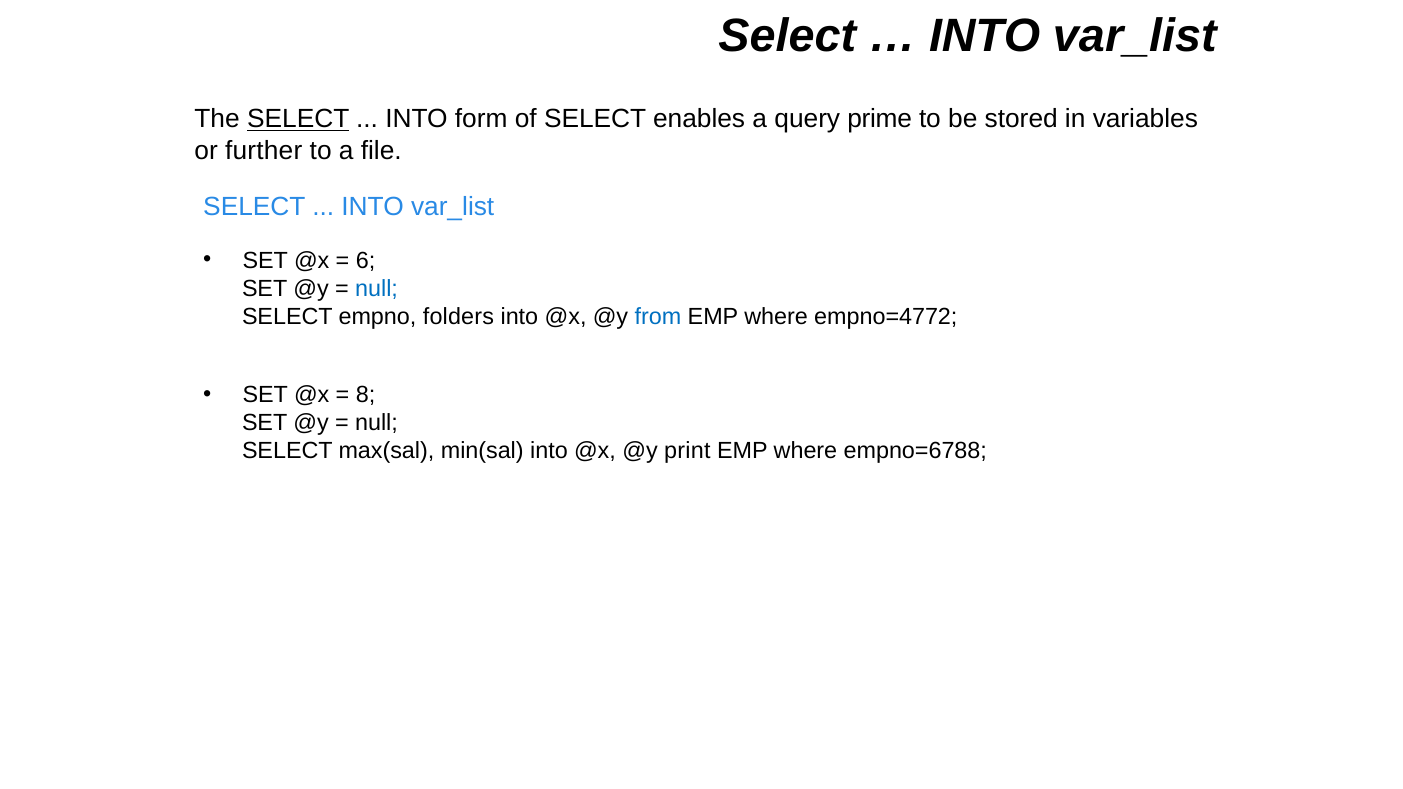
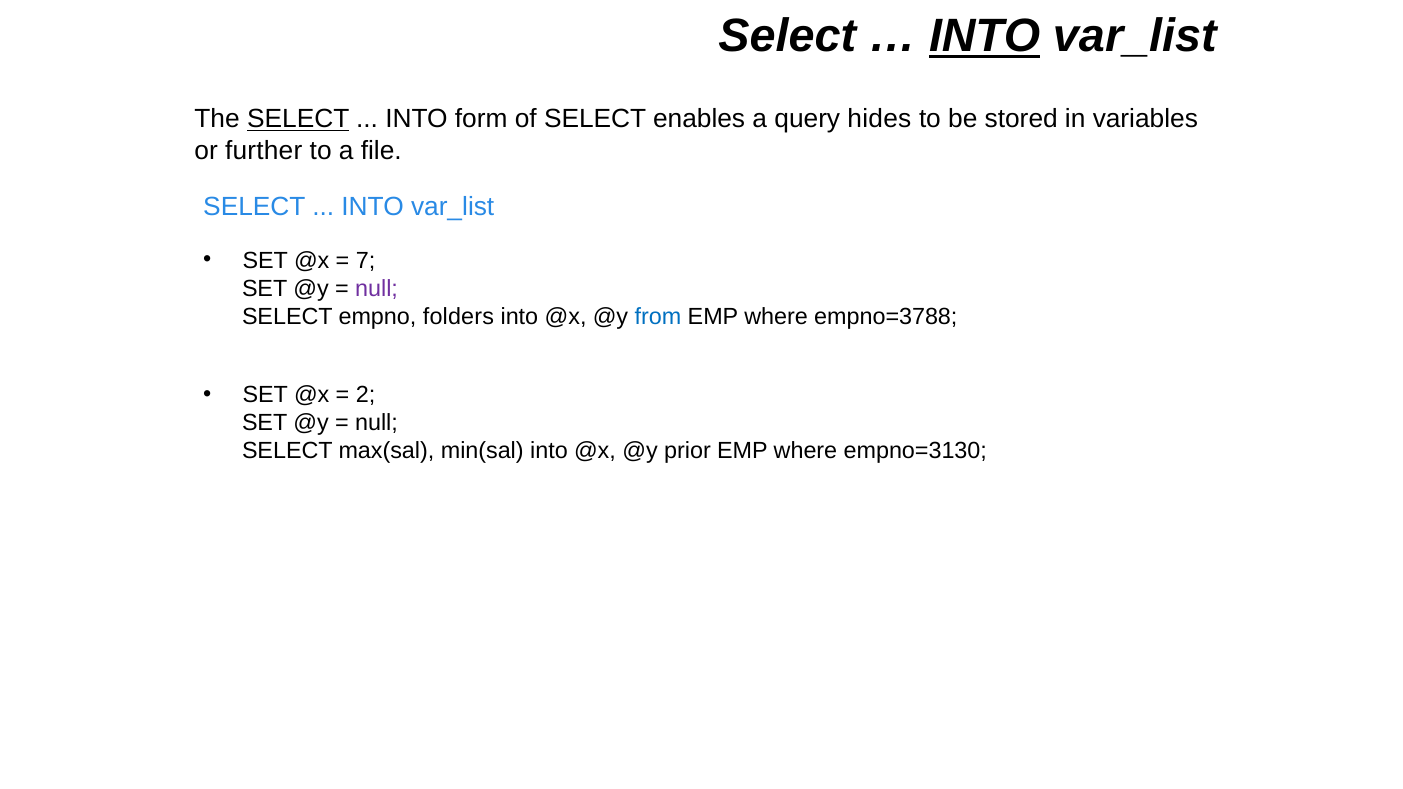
INTO at (985, 37) underline: none -> present
prime: prime -> hides
6: 6 -> 7
null at (377, 288) colour: blue -> purple
empno=4772: empno=4772 -> empno=3788
8: 8 -> 2
print: print -> prior
empno=6788: empno=6788 -> empno=3130
